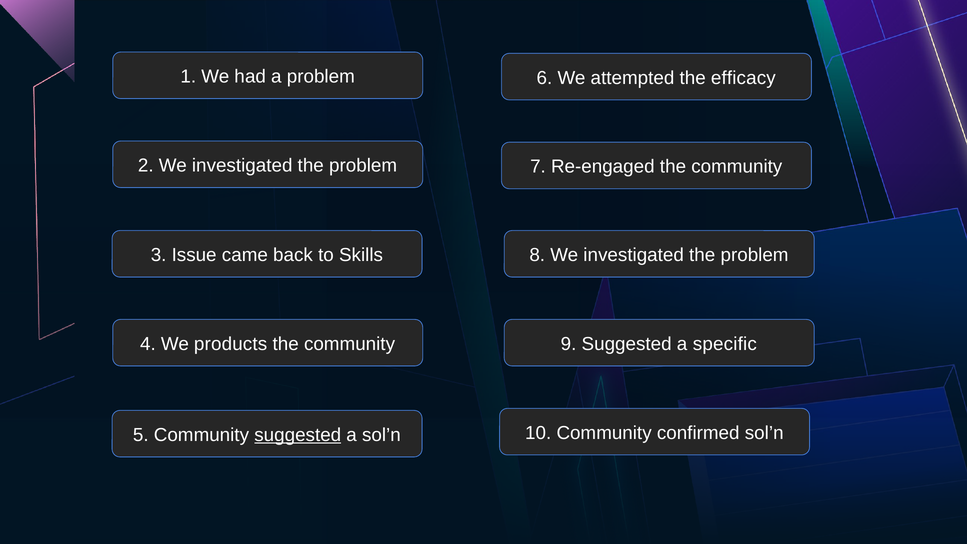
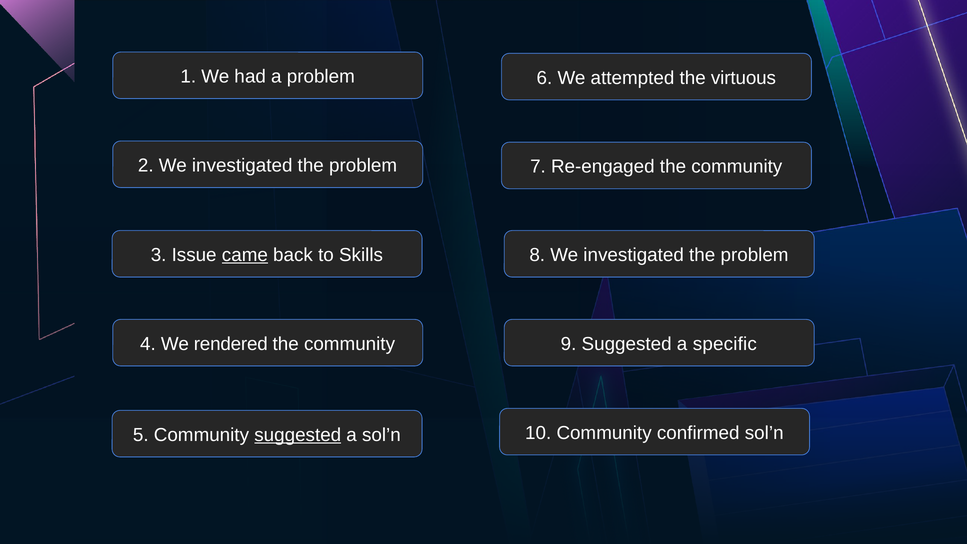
efficacy: efficacy -> virtuous
came underline: none -> present
products: products -> rendered
